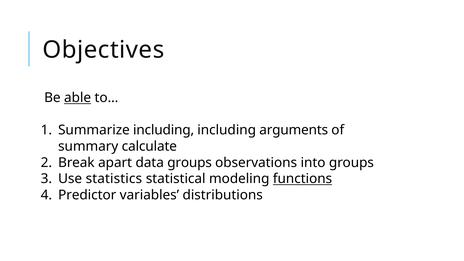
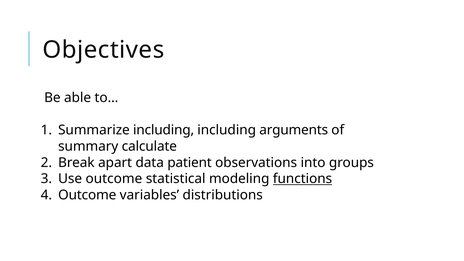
able underline: present -> none
data groups: groups -> patient
Use statistics: statistics -> outcome
Predictor at (87, 195): Predictor -> Outcome
